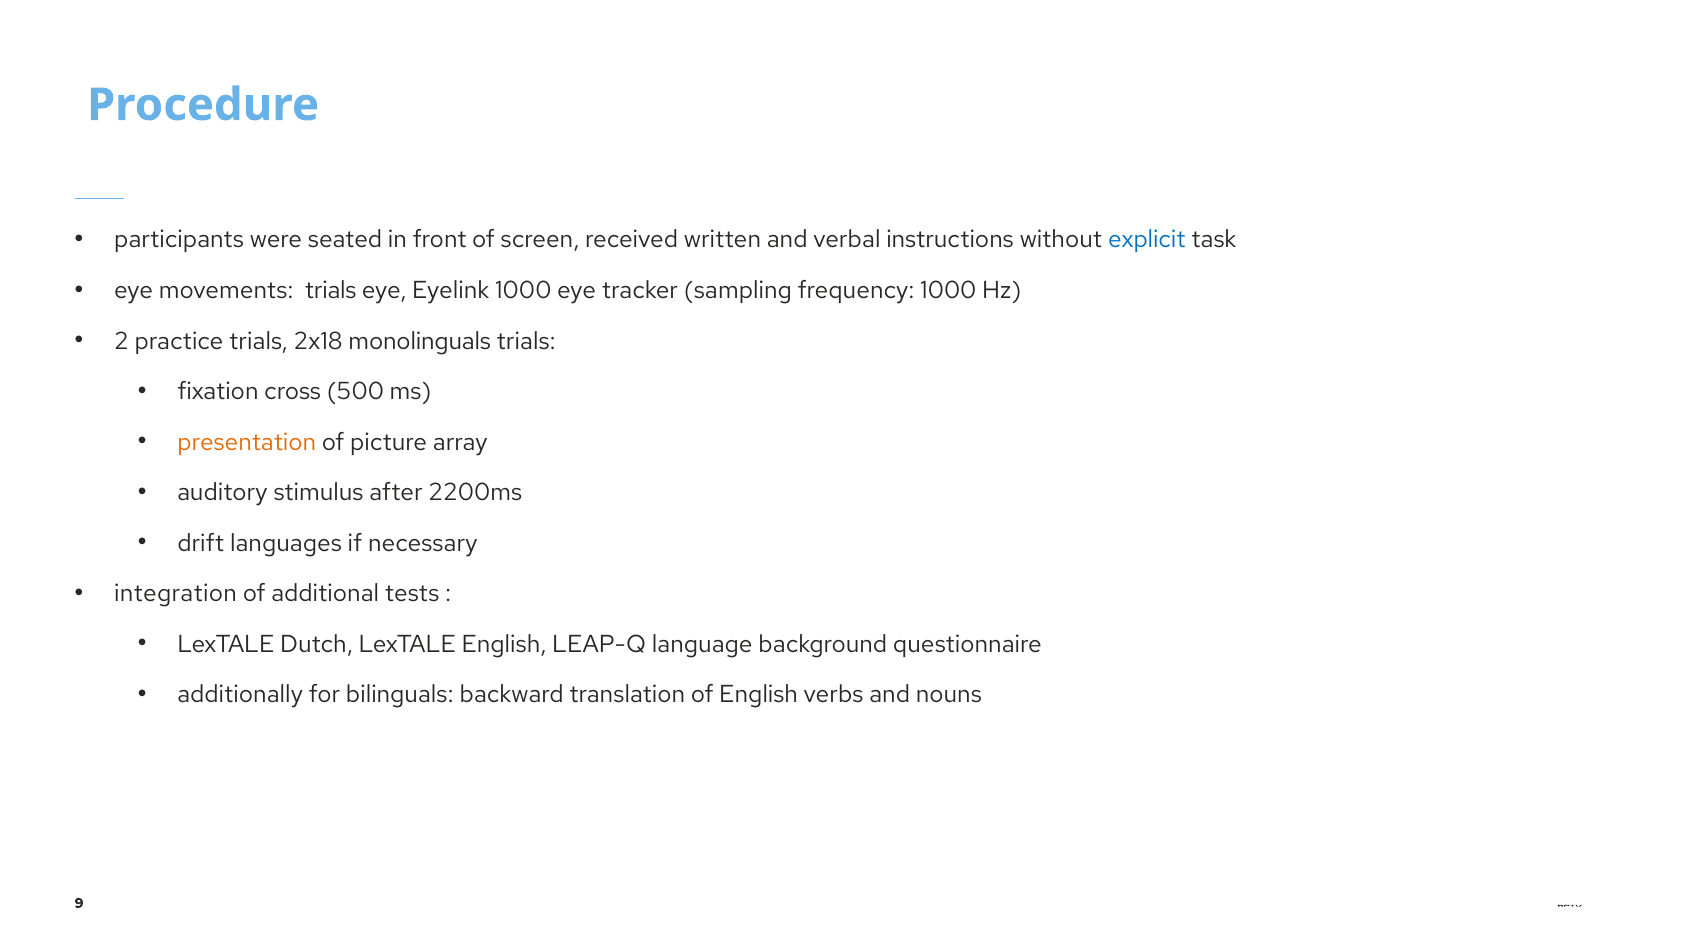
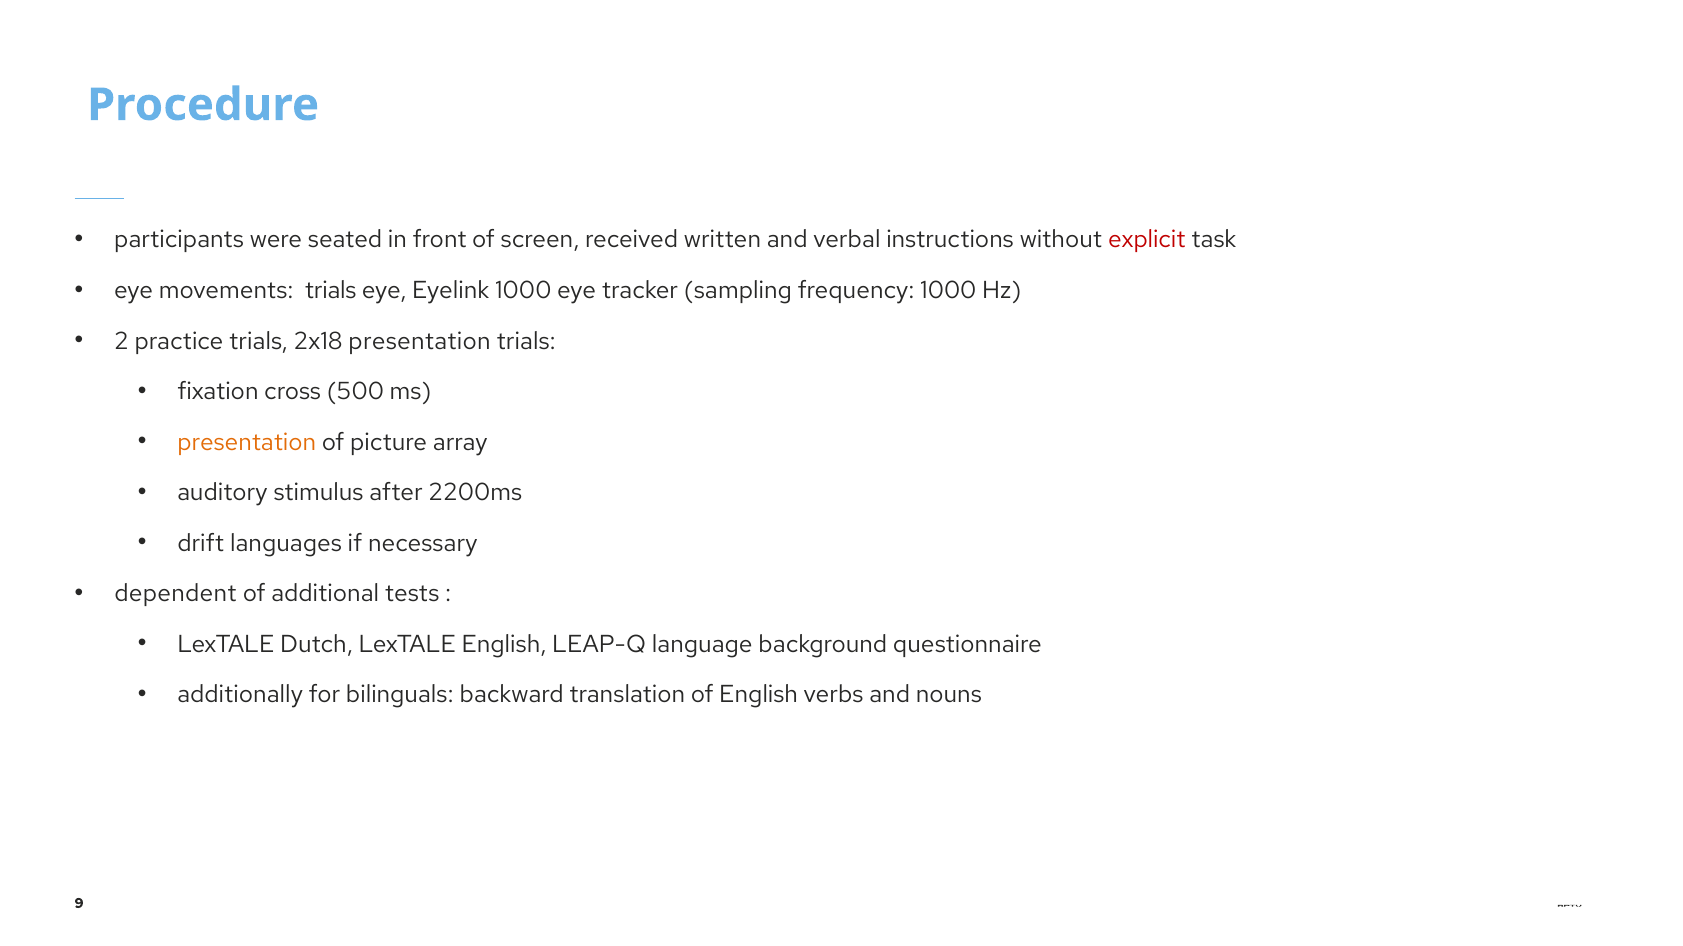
explicit colour: blue -> red
2x18 monolinguals: monolinguals -> presentation
integration: integration -> dependent
